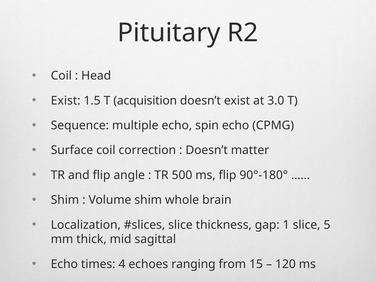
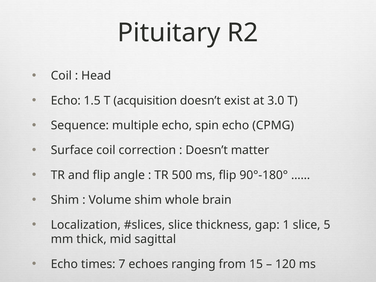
Exist at (66, 101): Exist -> Echo
4: 4 -> 7
